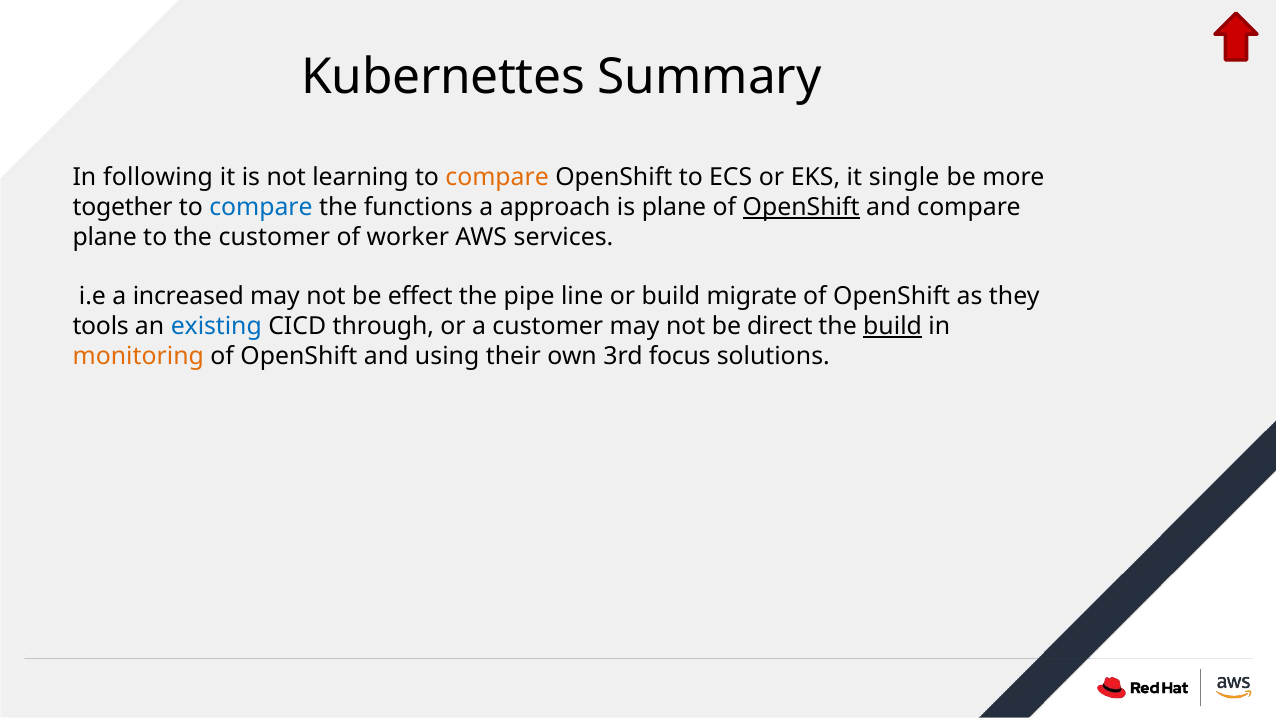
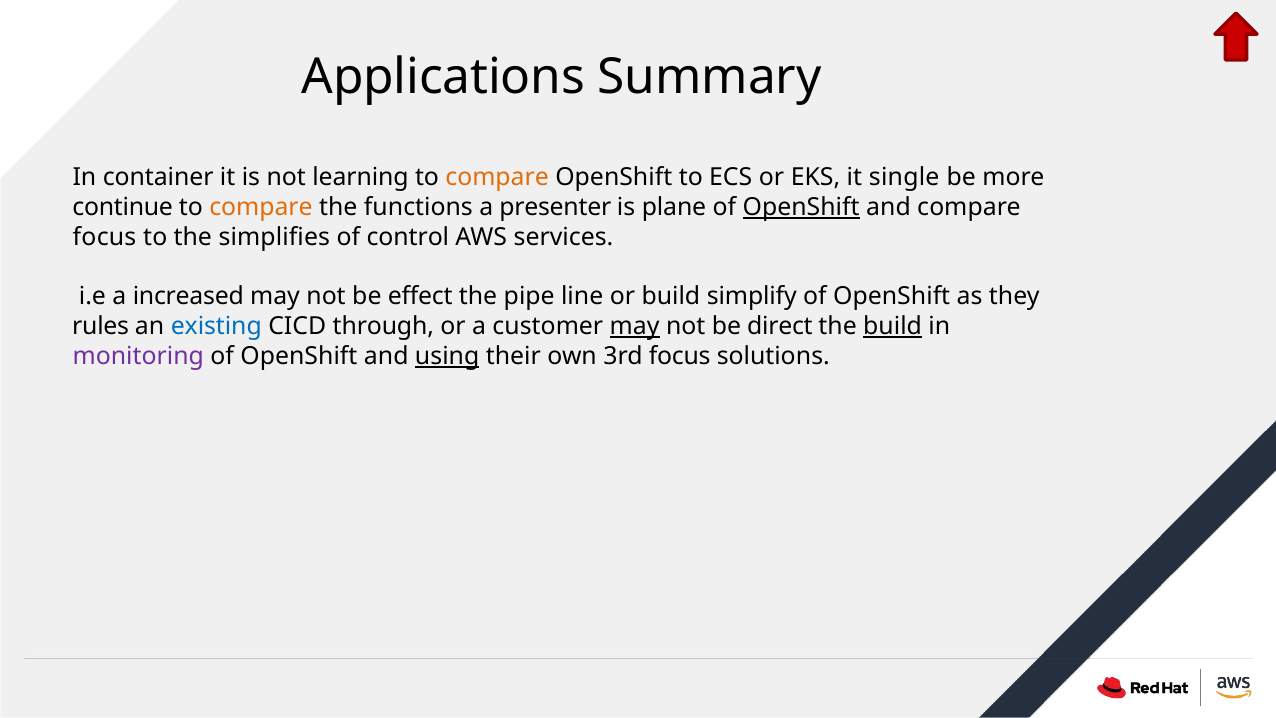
Kubernettes: Kubernettes -> Applications
following: following -> container
together: together -> continue
compare at (261, 207) colour: blue -> orange
approach: approach -> presenter
plane at (105, 237): plane -> focus
the customer: customer -> simplifies
worker: worker -> control
migrate: migrate -> simplify
tools: tools -> rules
may at (635, 326) underline: none -> present
monitoring colour: orange -> purple
using underline: none -> present
